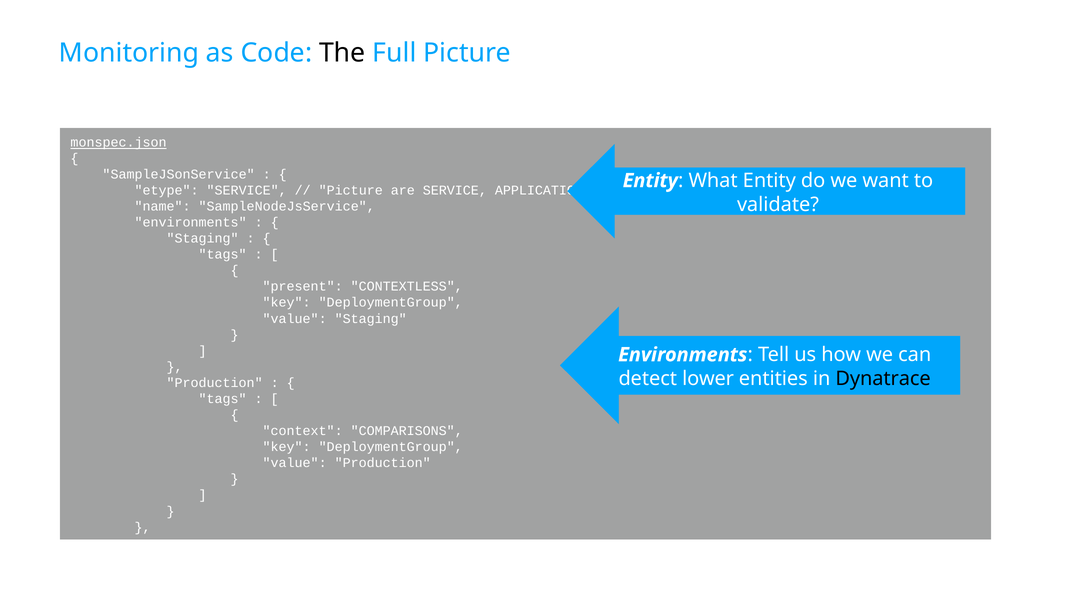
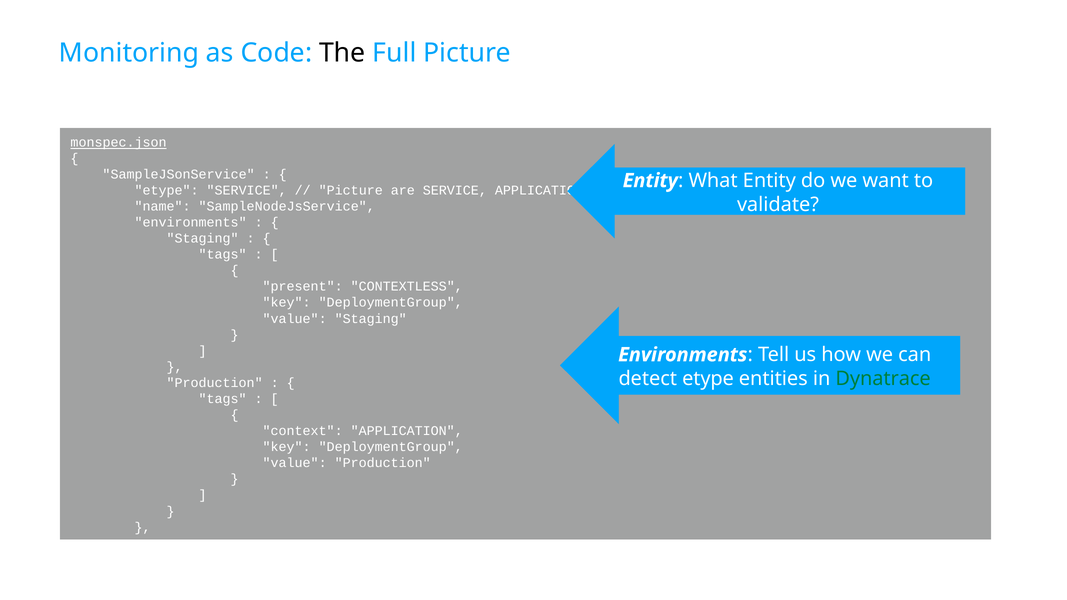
detect lower: lower -> etype
Dynatrace colour: black -> green
context COMPARISONS: COMPARISONS -> APPLICATION
